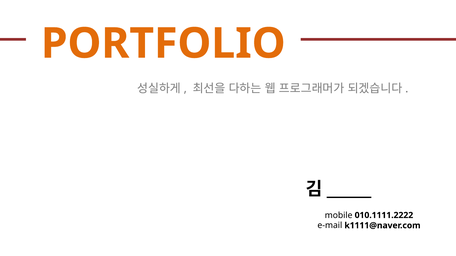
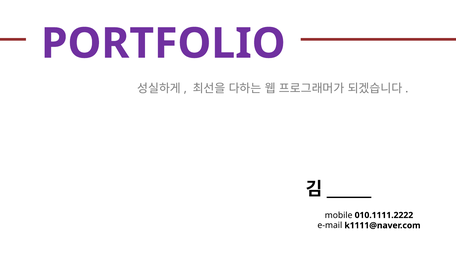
PORTFOLIO colour: orange -> purple
